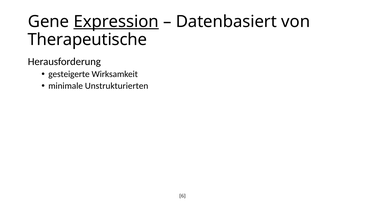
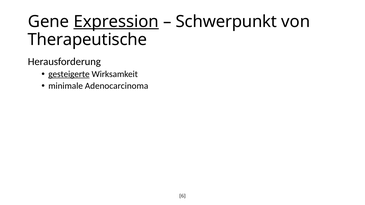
Datenbasiert: Datenbasiert -> Schwerpunkt
gesteigerte underline: none -> present
Unstrukturierten: Unstrukturierten -> Adenocarcinoma
